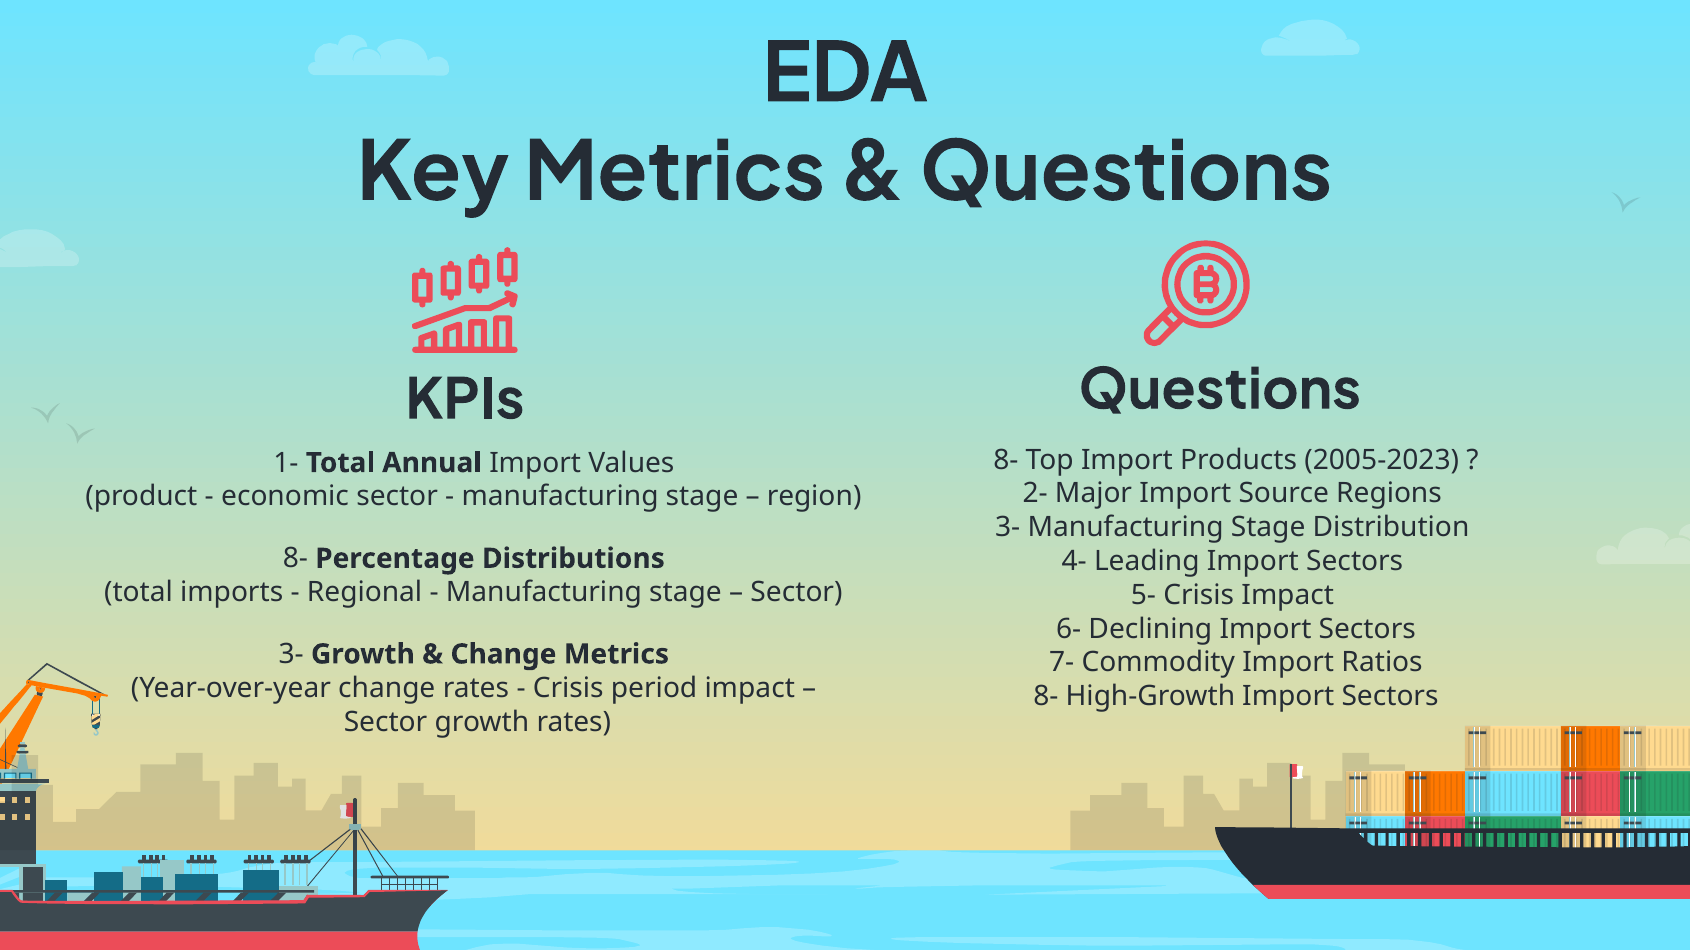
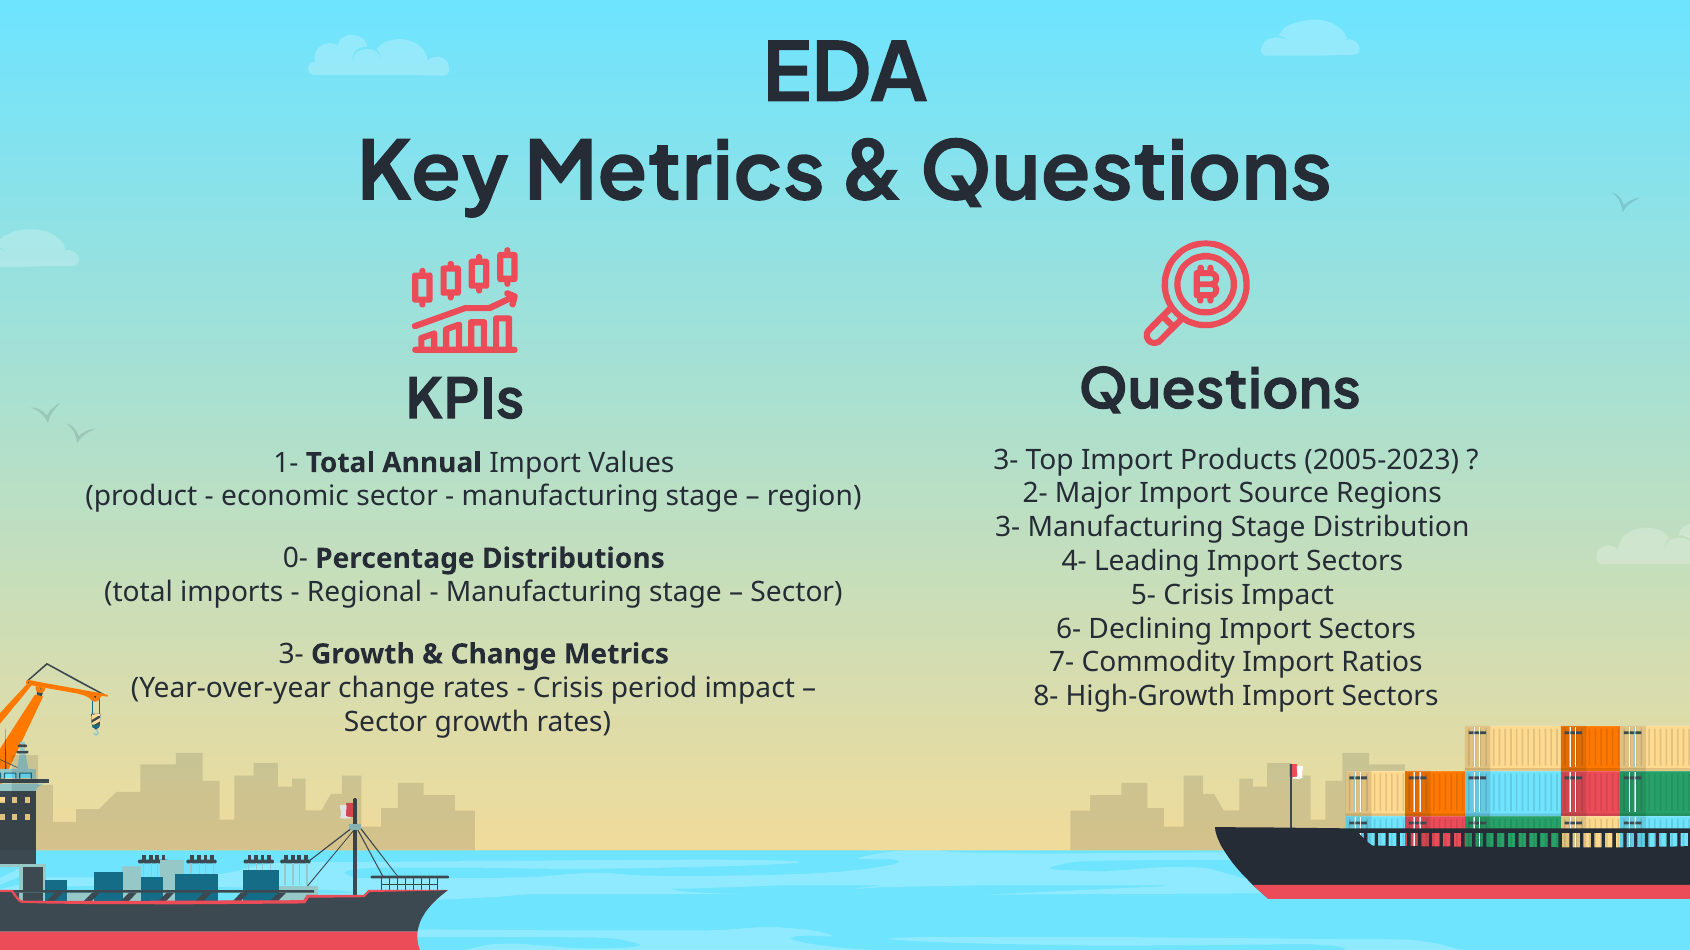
8- at (1006, 460): 8- -> 3-
8- at (295, 559): 8- -> 0-
